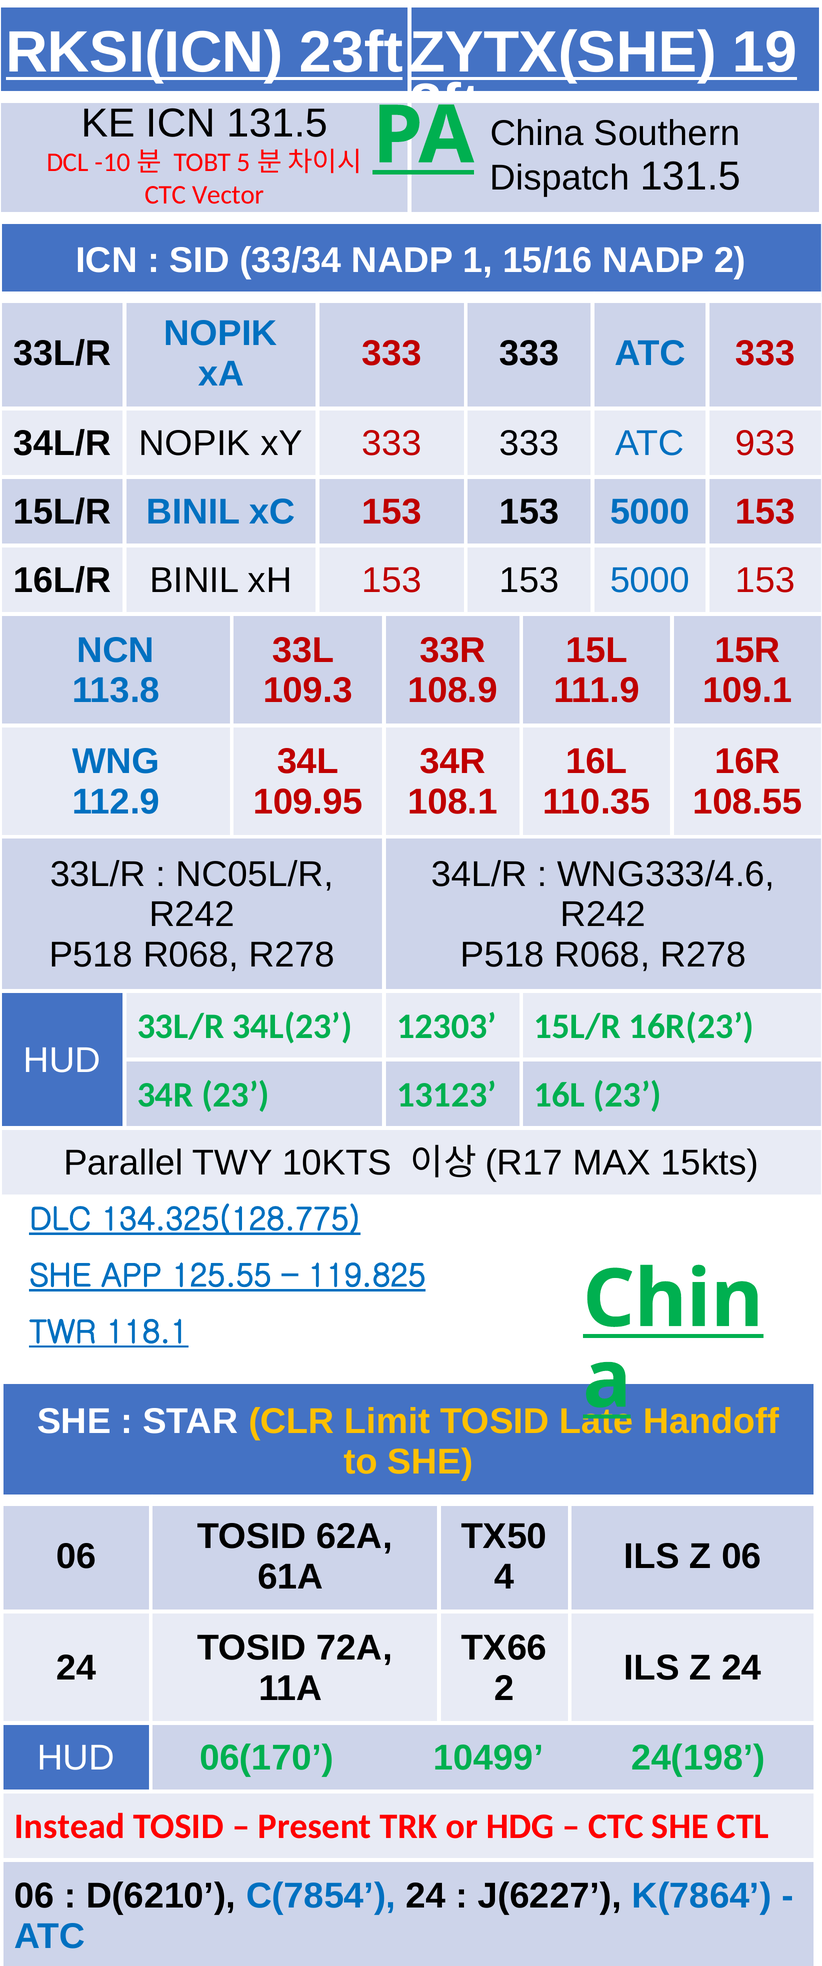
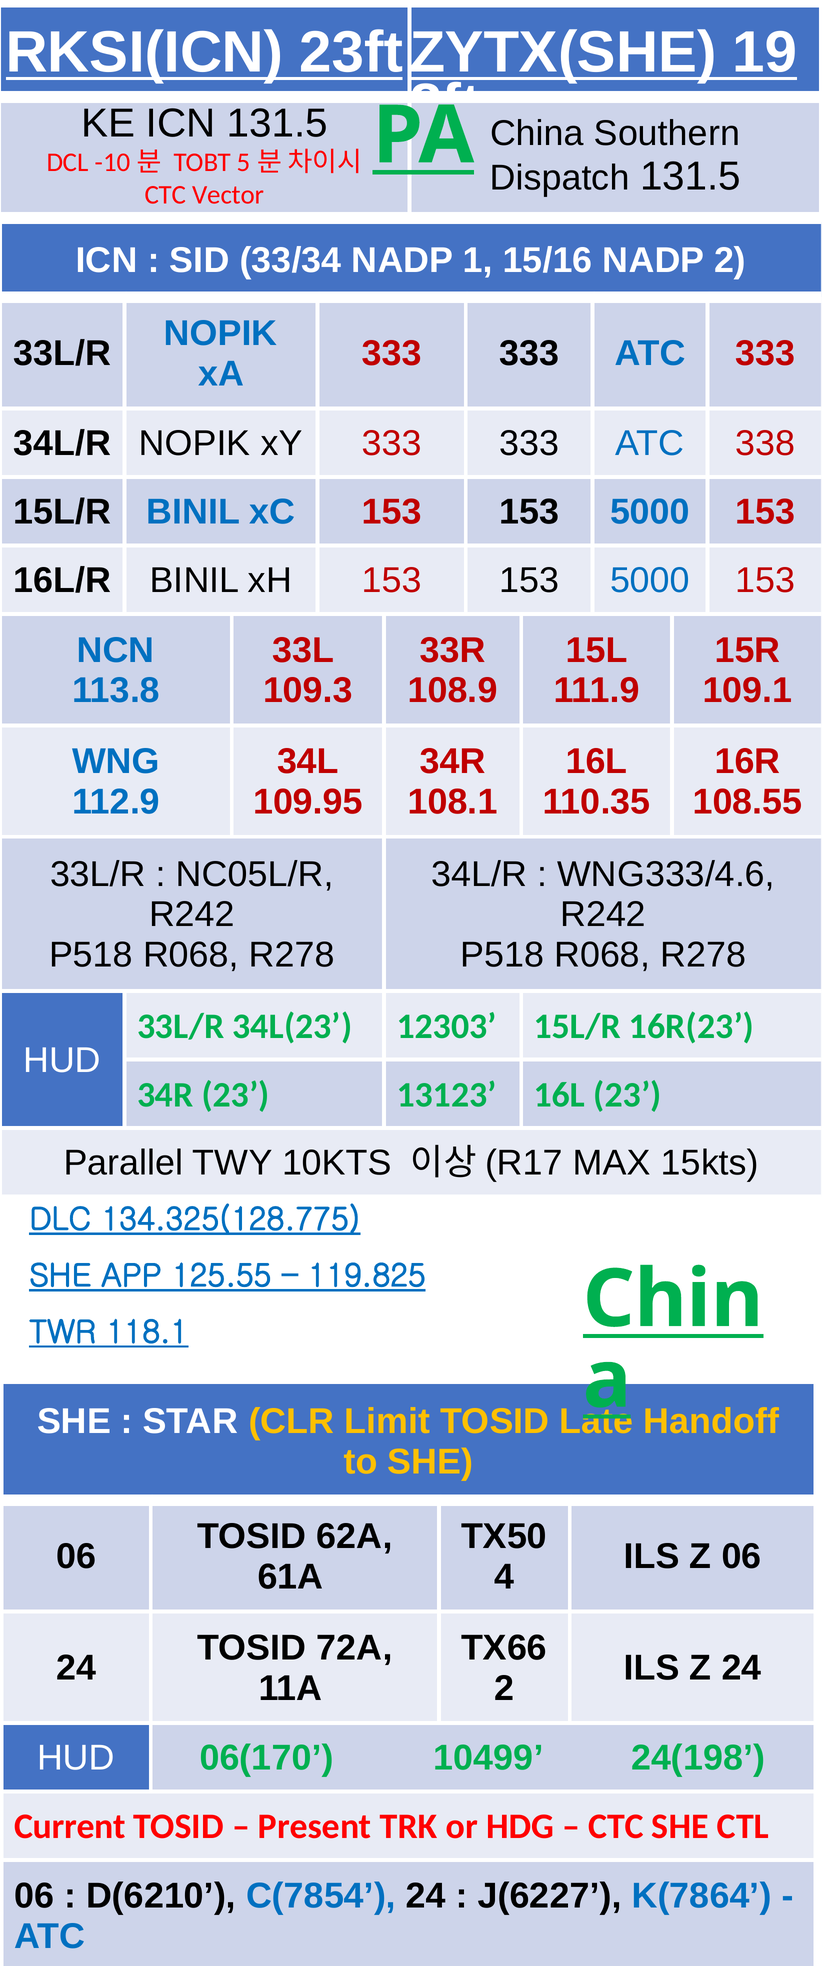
933: 933 -> 338
Instead: Instead -> Current
